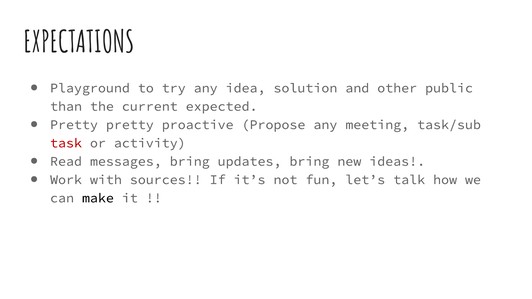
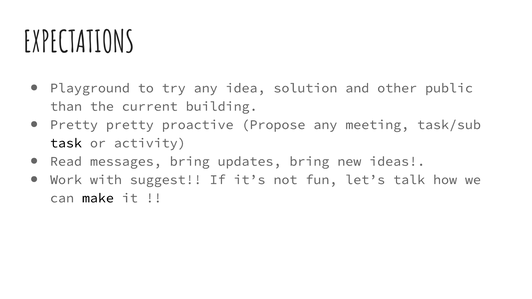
expected: expected -> building
task colour: red -> black
sources: sources -> suggest
